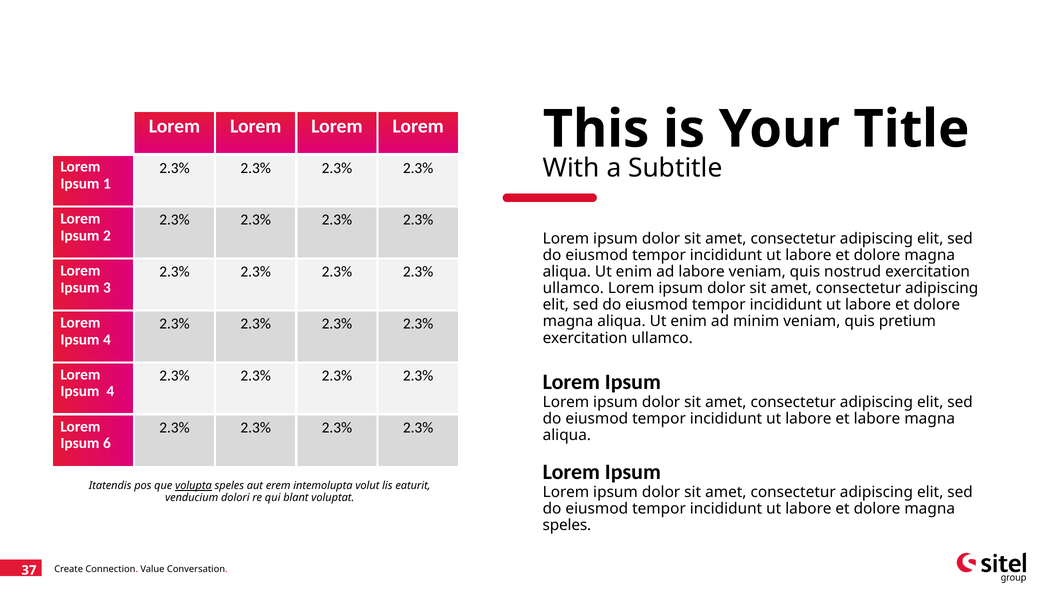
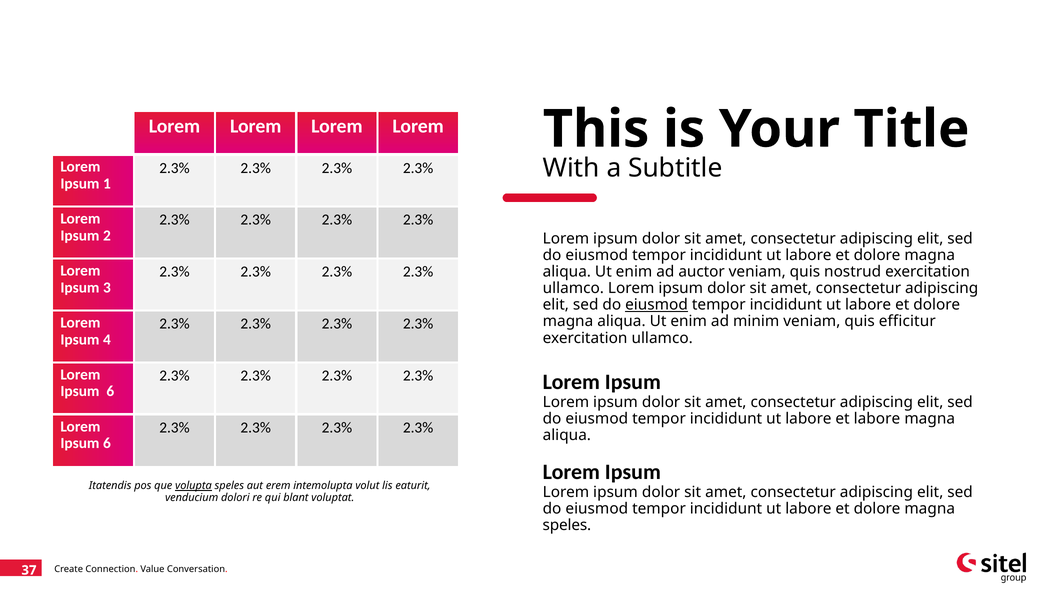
ad labore: labore -> auctor
eiusmod at (657, 305) underline: none -> present
pretium: pretium -> efficitur
4 at (110, 392): 4 -> 6
